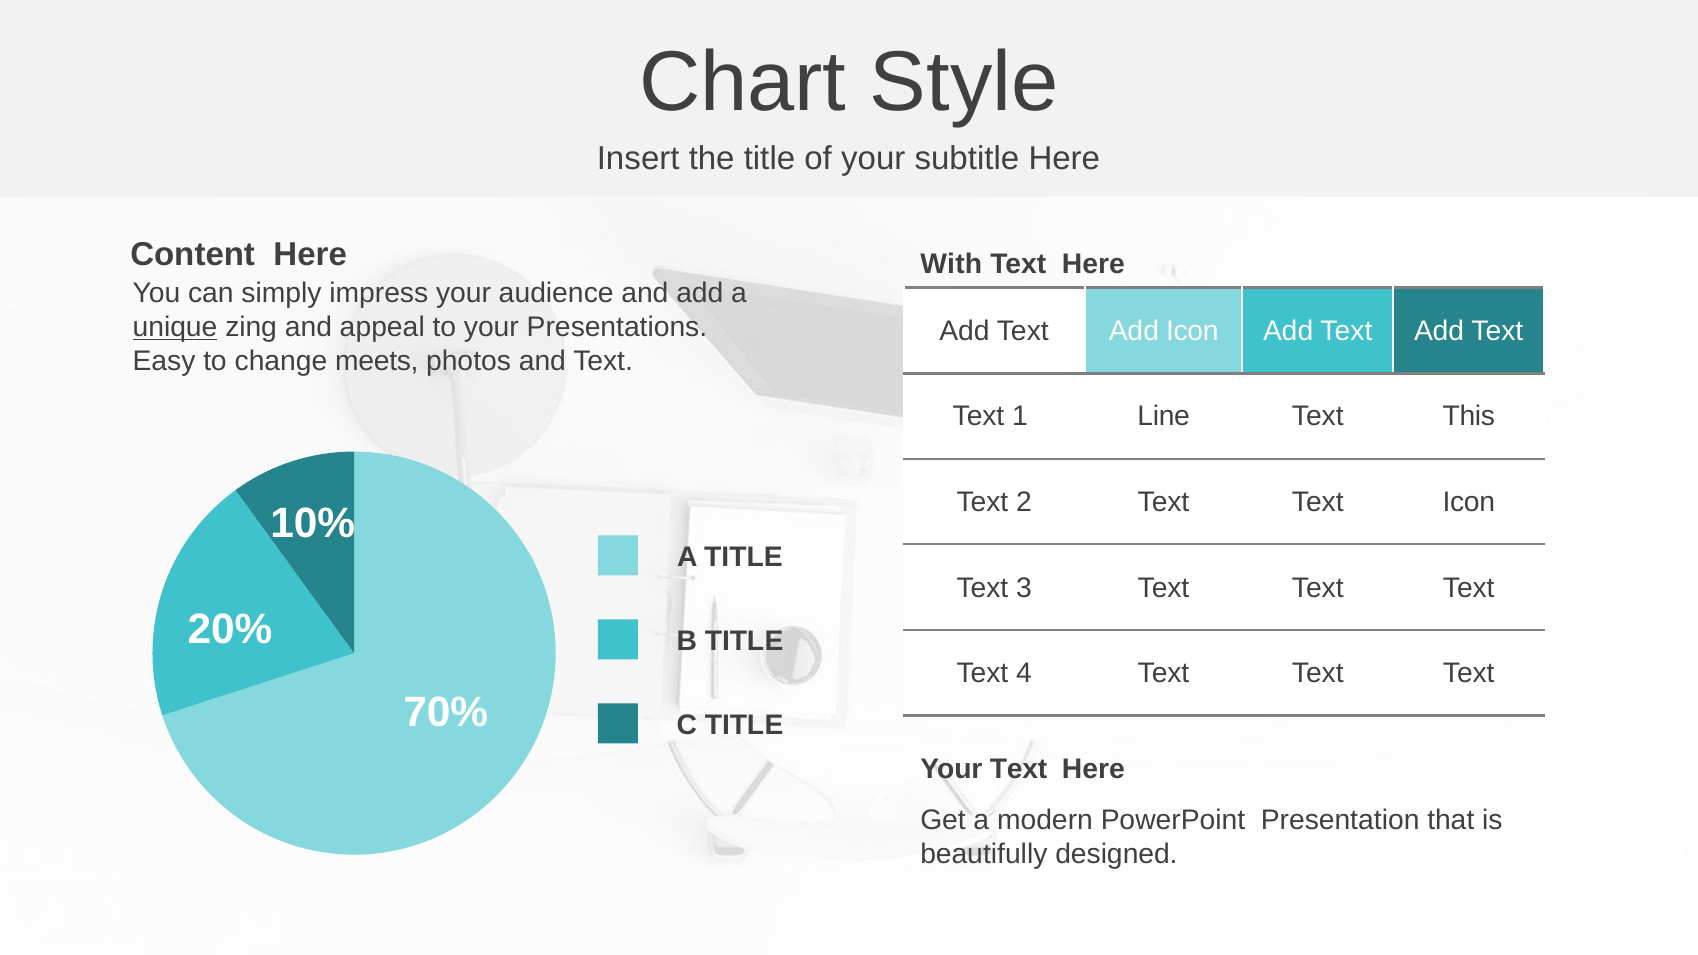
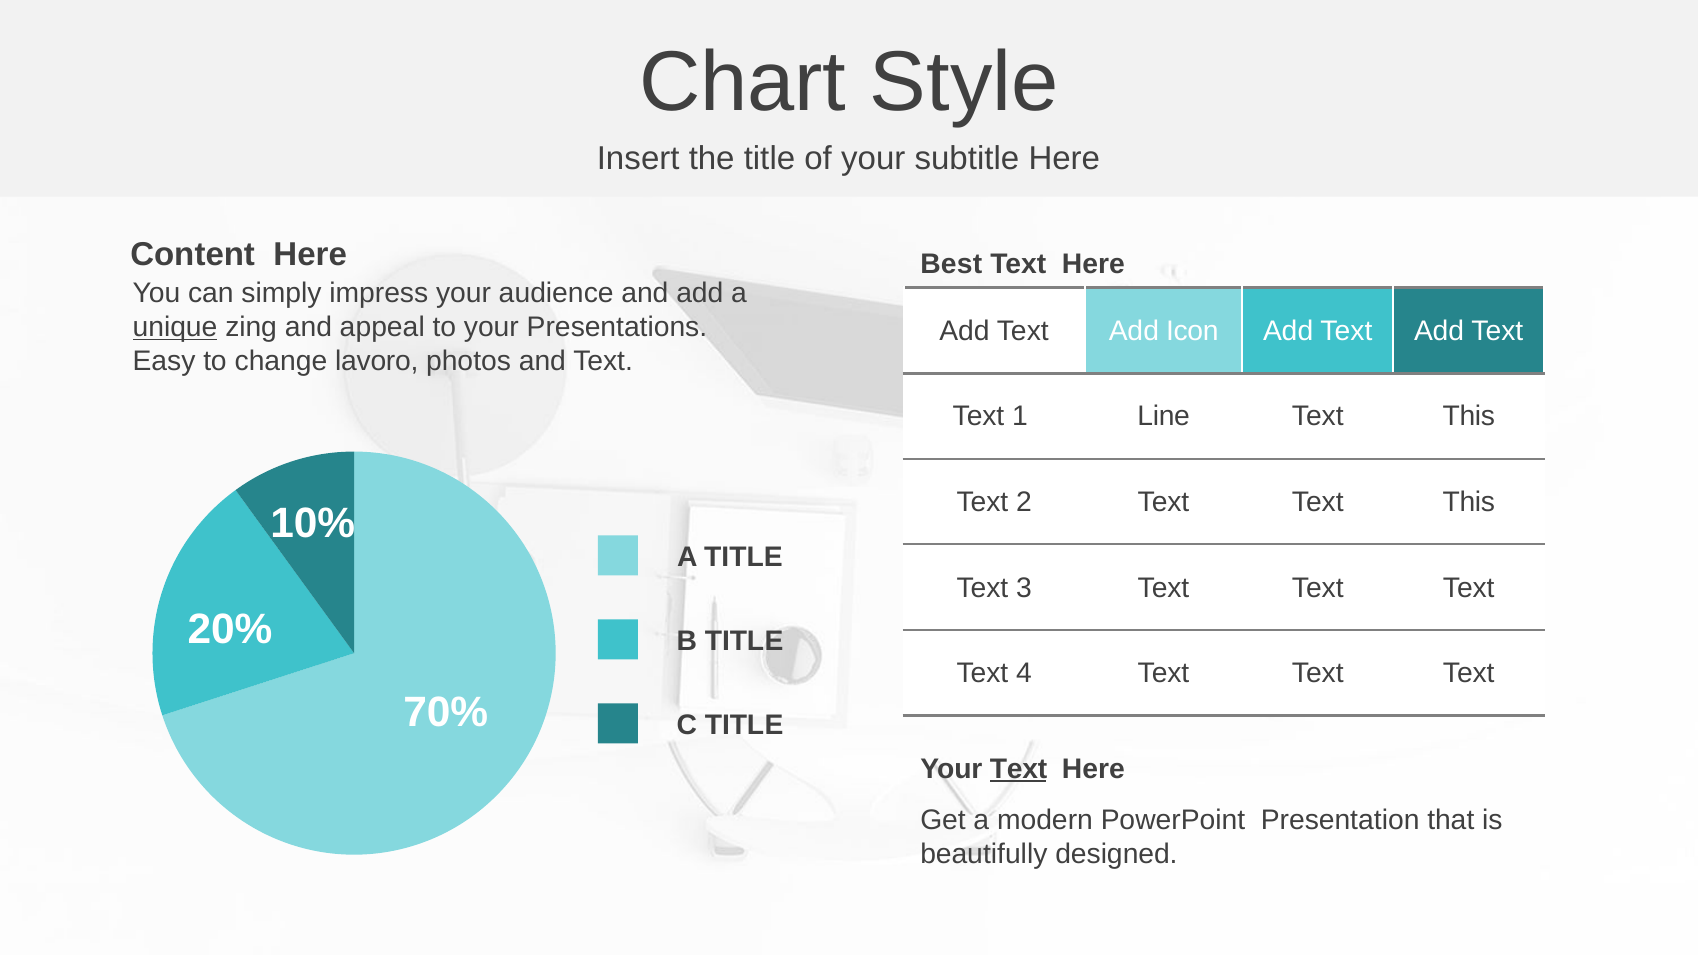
With: With -> Best
meets: meets -> lavoro
Text Text Icon: Icon -> This
Text at (1019, 769) underline: none -> present
